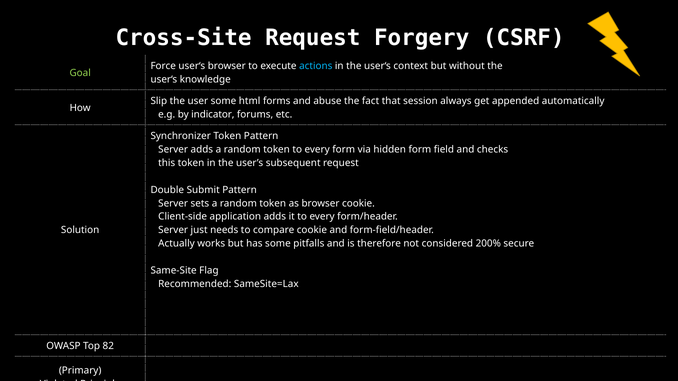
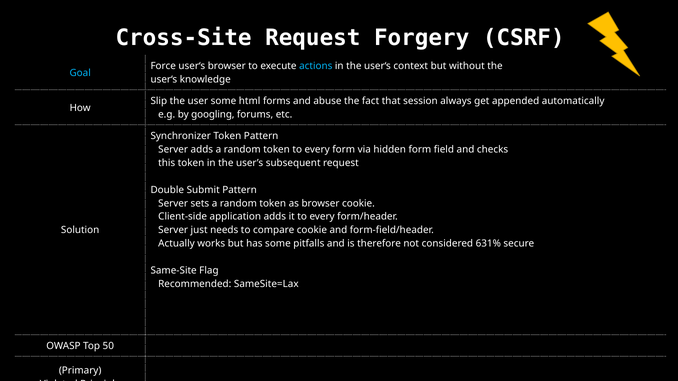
Goal colour: light green -> light blue
indicator: indicator -> googling
200%: 200% -> 631%
82: 82 -> 50
